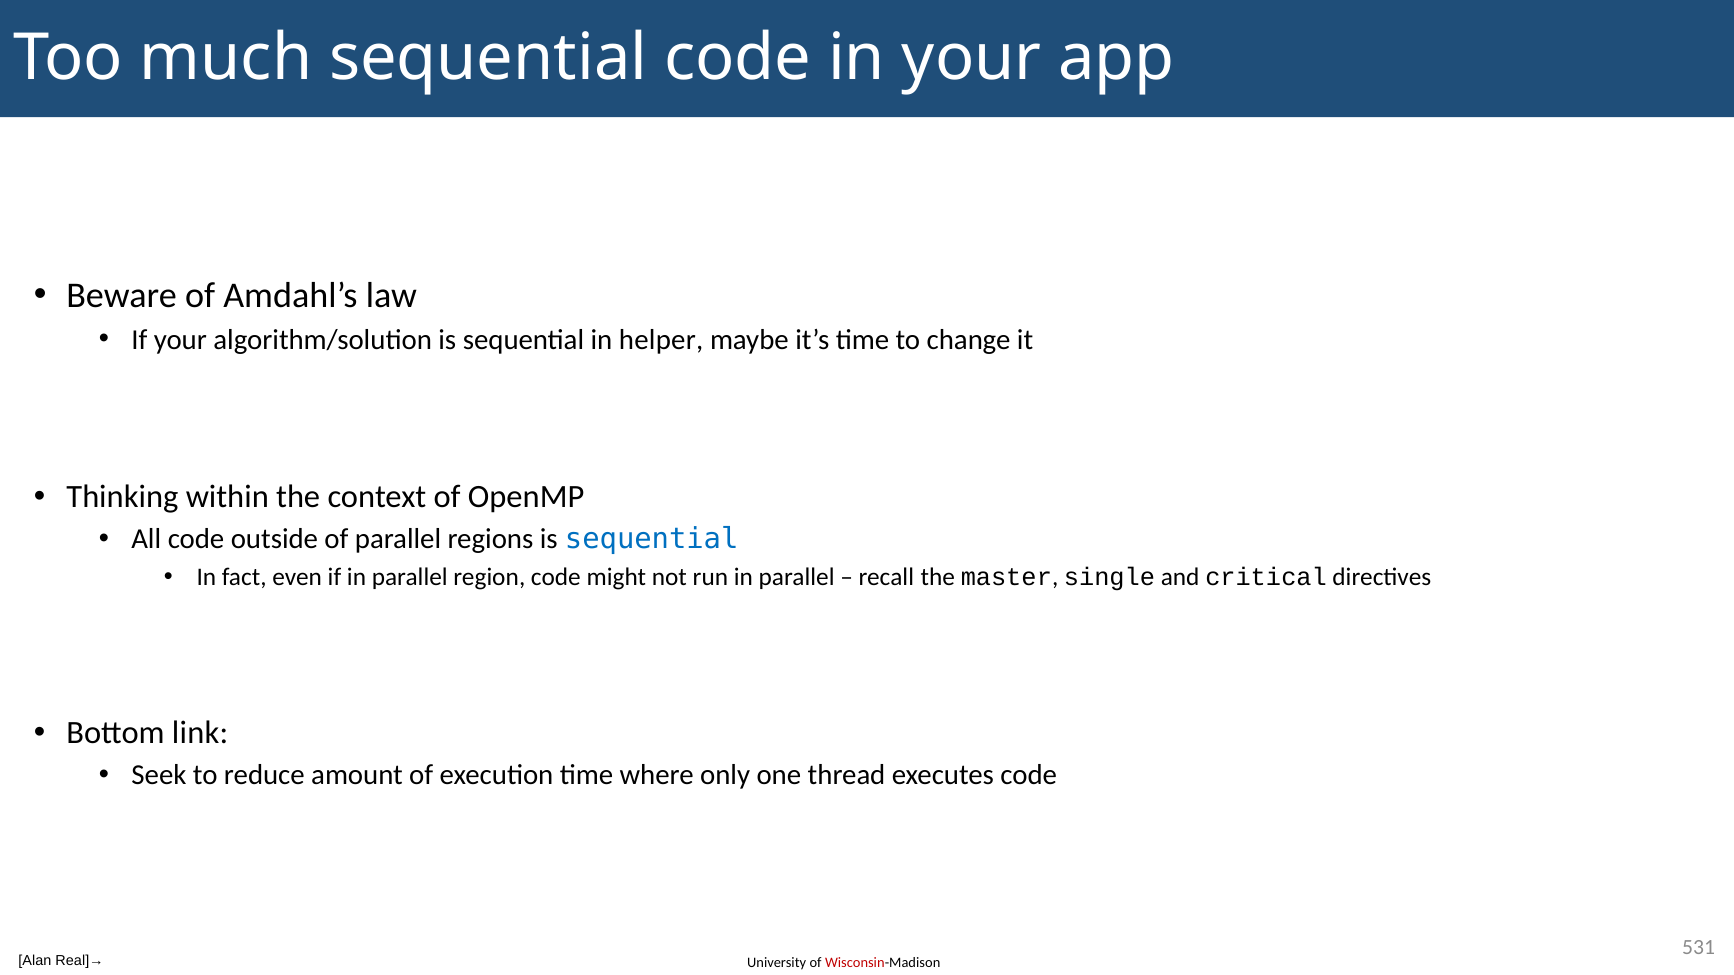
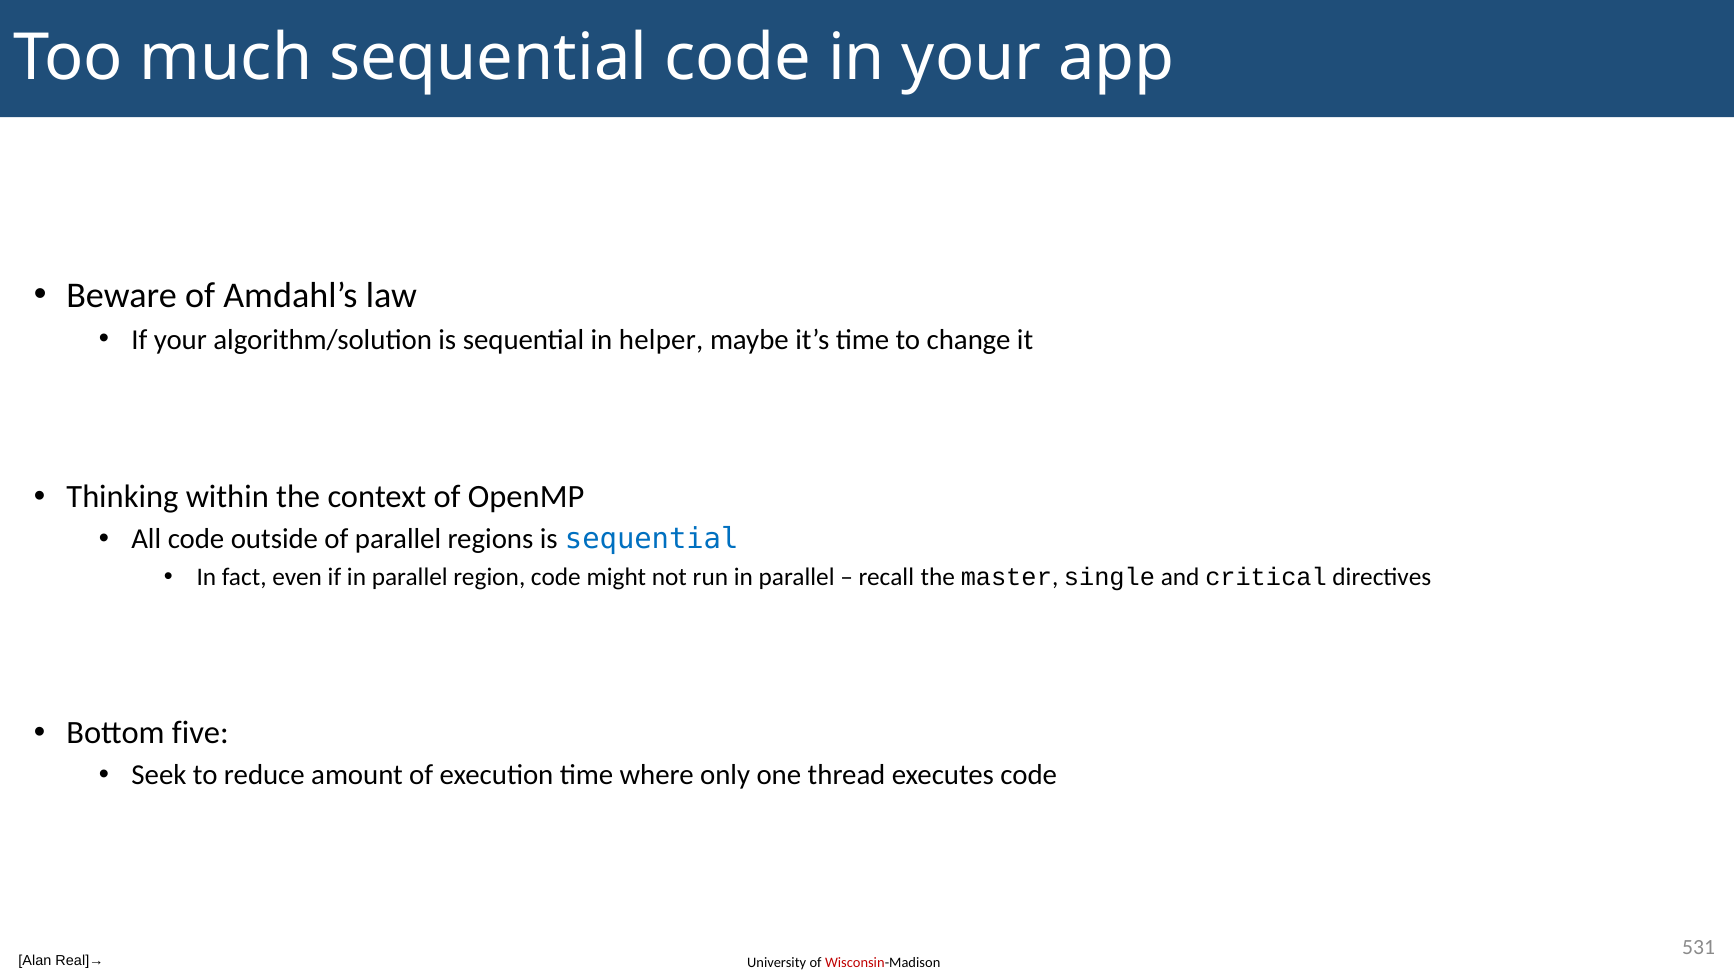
link: link -> five
